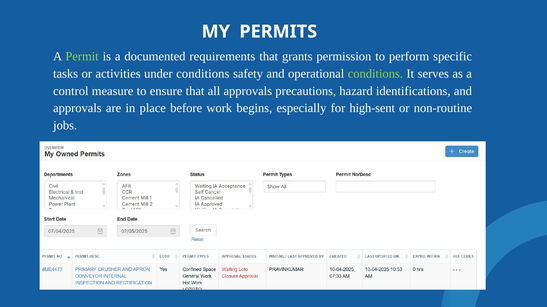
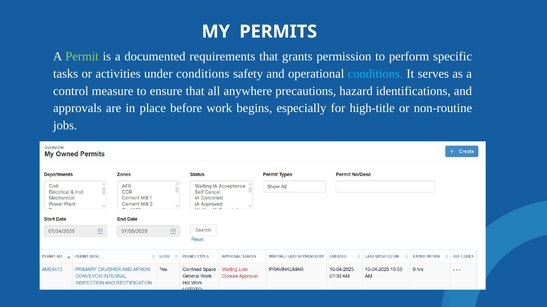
conditions at (375, 74) colour: light green -> light blue
all approvals: approvals -> anywhere
high-sent: high-sent -> high-title
